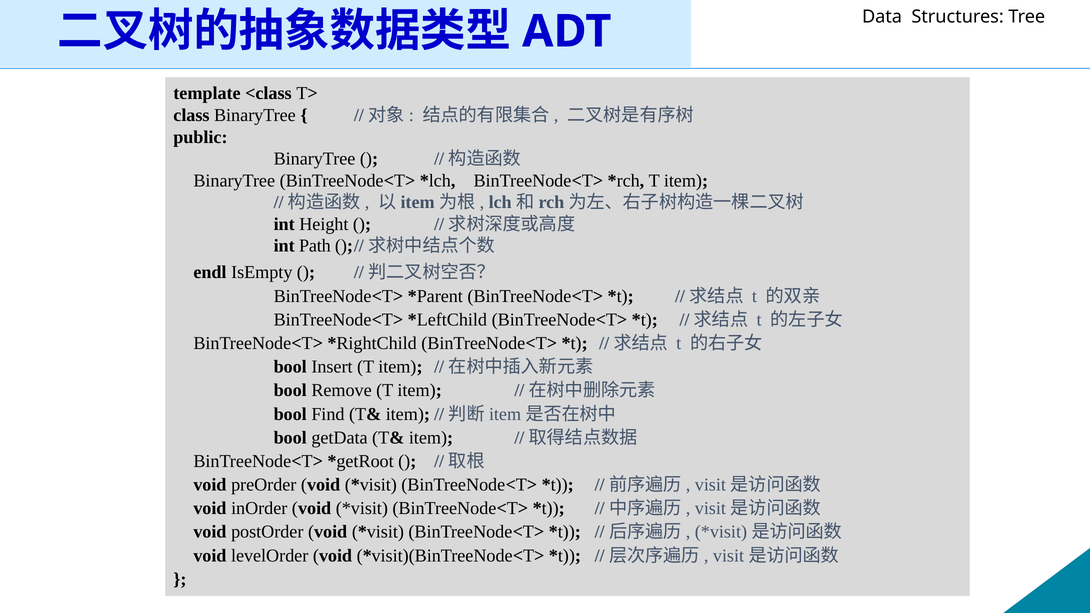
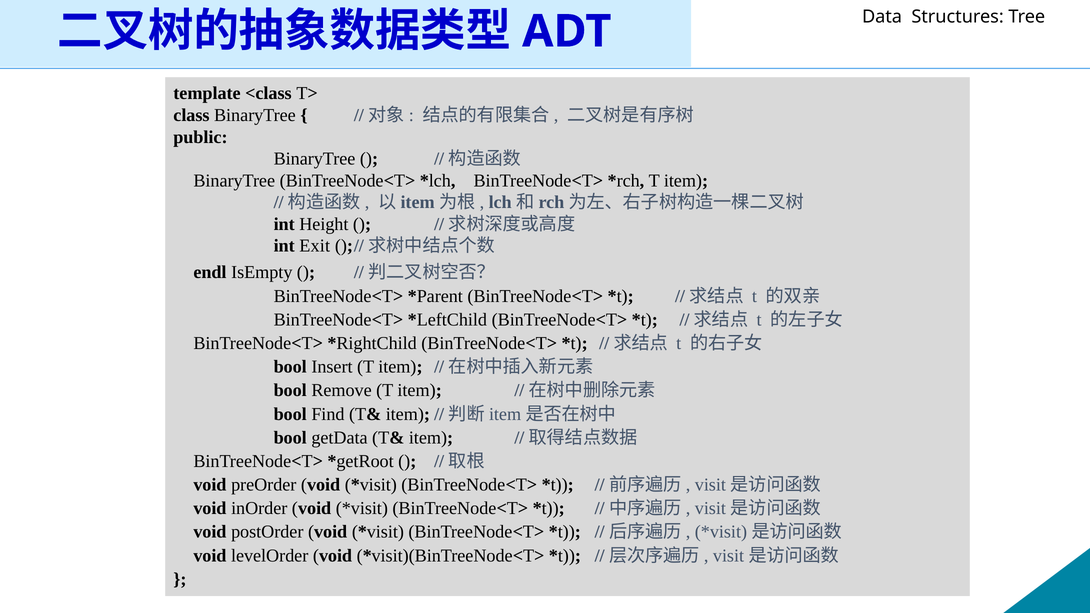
Path: Path -> Exit
